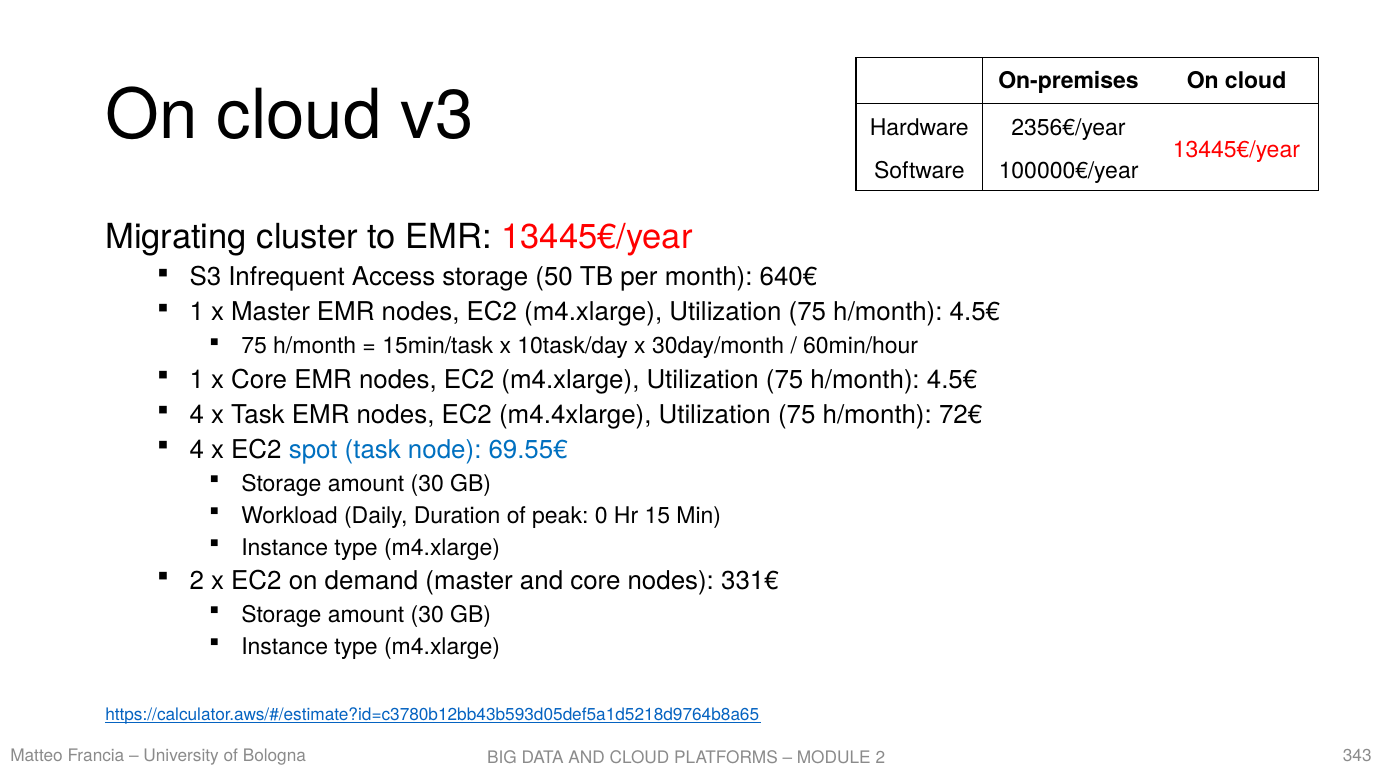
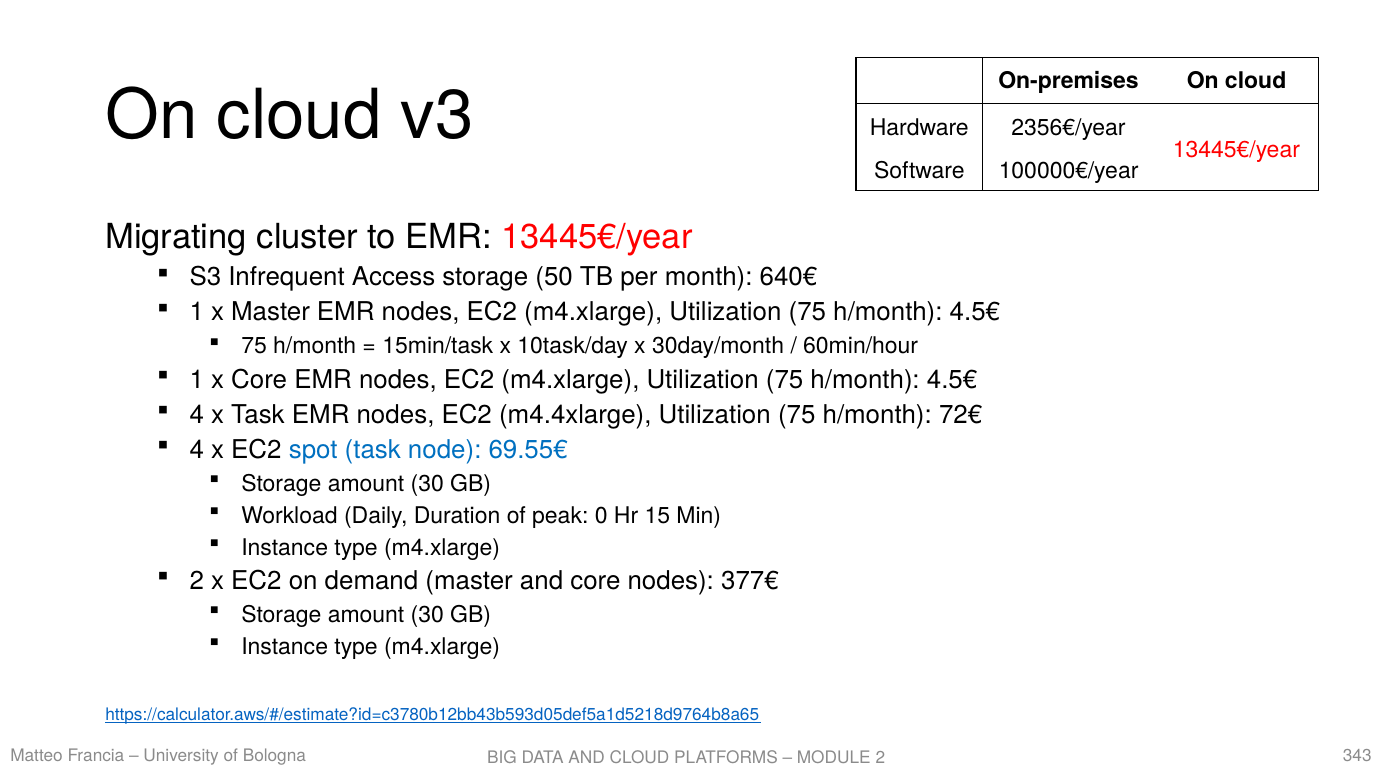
331€: 331€ -> 377€
